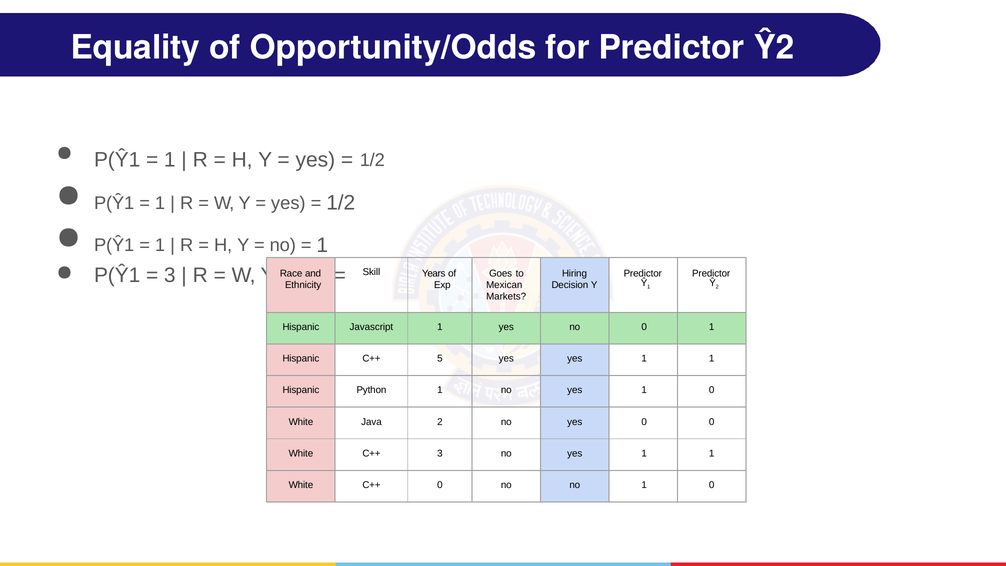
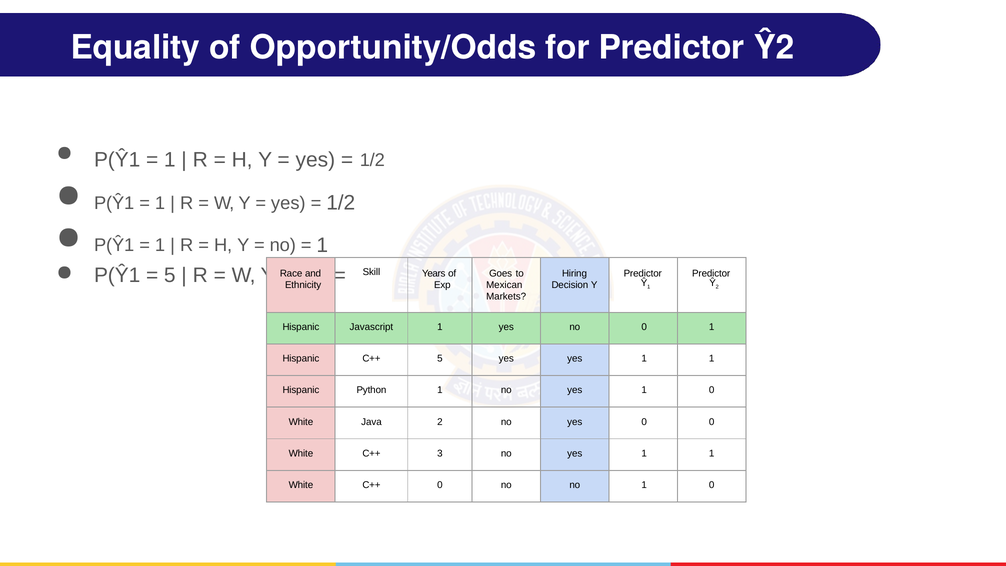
3 at (170, 275): 3 -> 5
